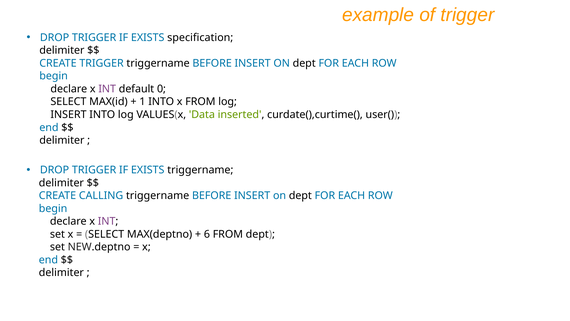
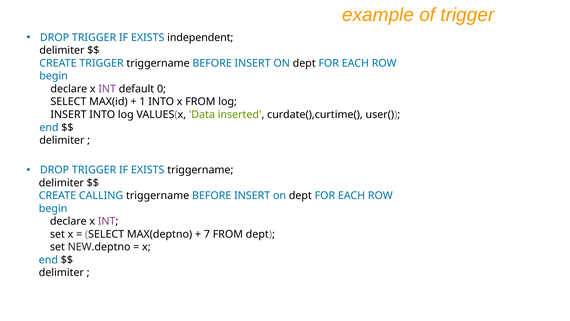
specification: specification -> independent
6: 6 -> 7
